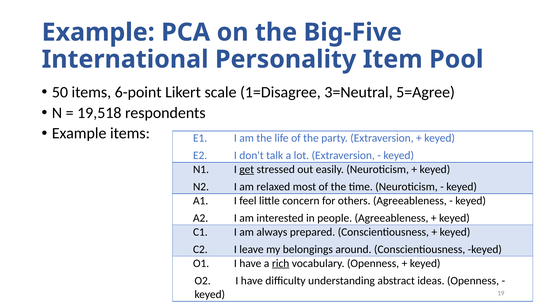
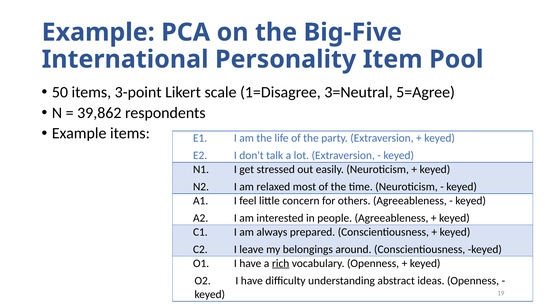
6-point: 6-point -> 3-point
19,518: 19,518 -> 39,862
get underline: present -> none
